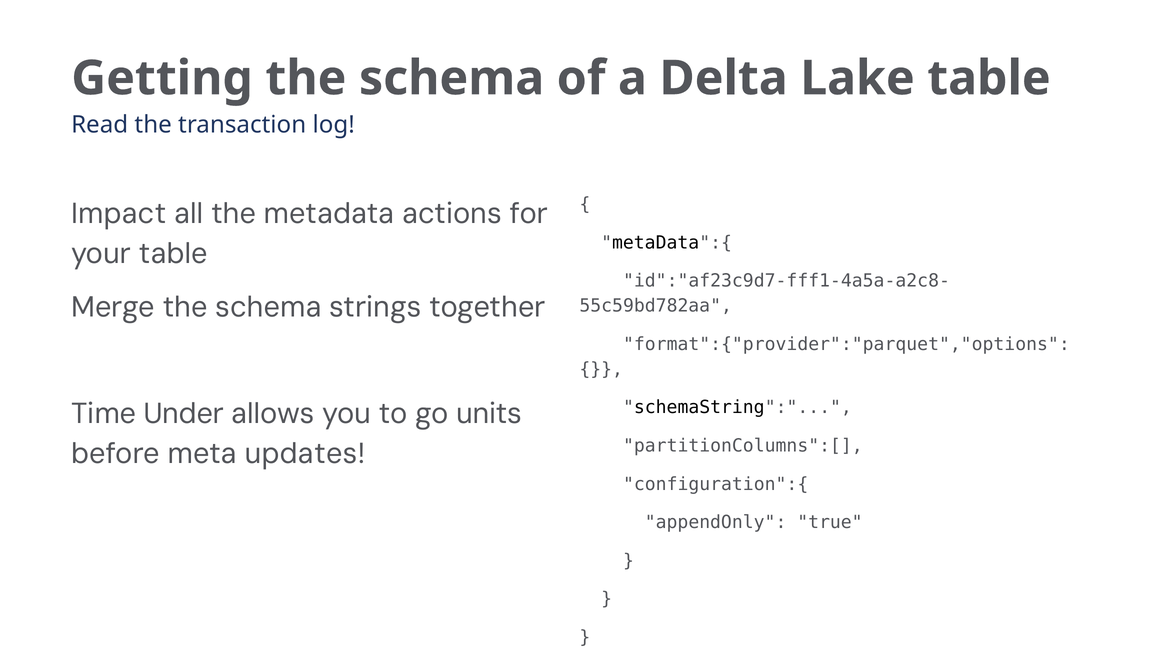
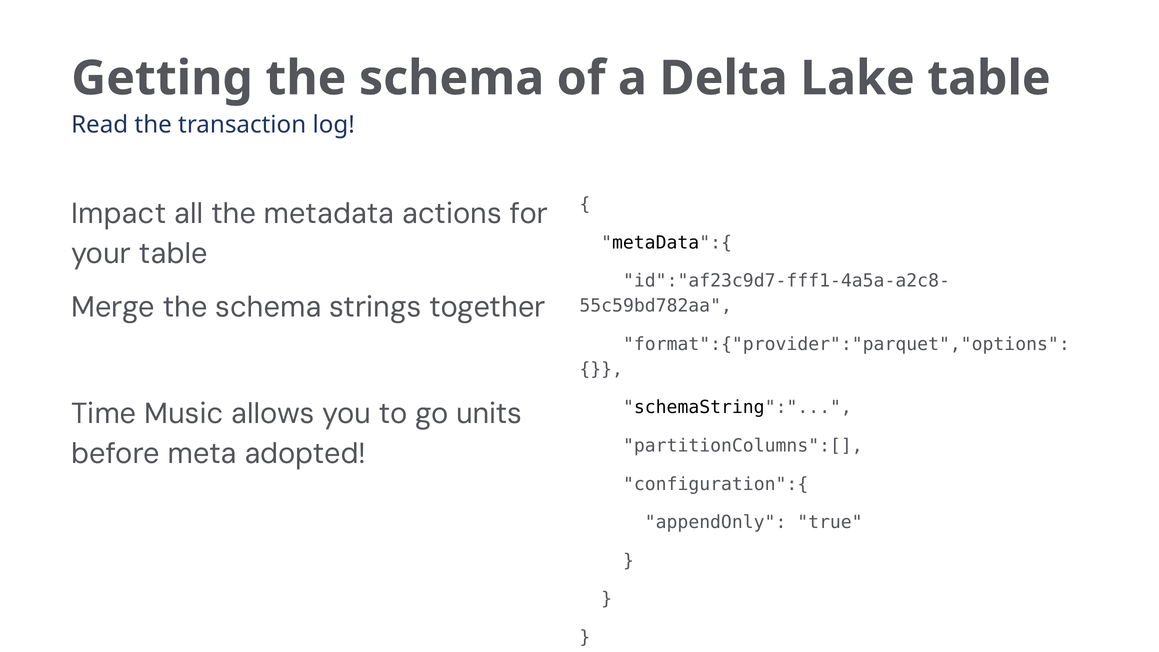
Under: Under -> Music
updates: updates -> adopted
